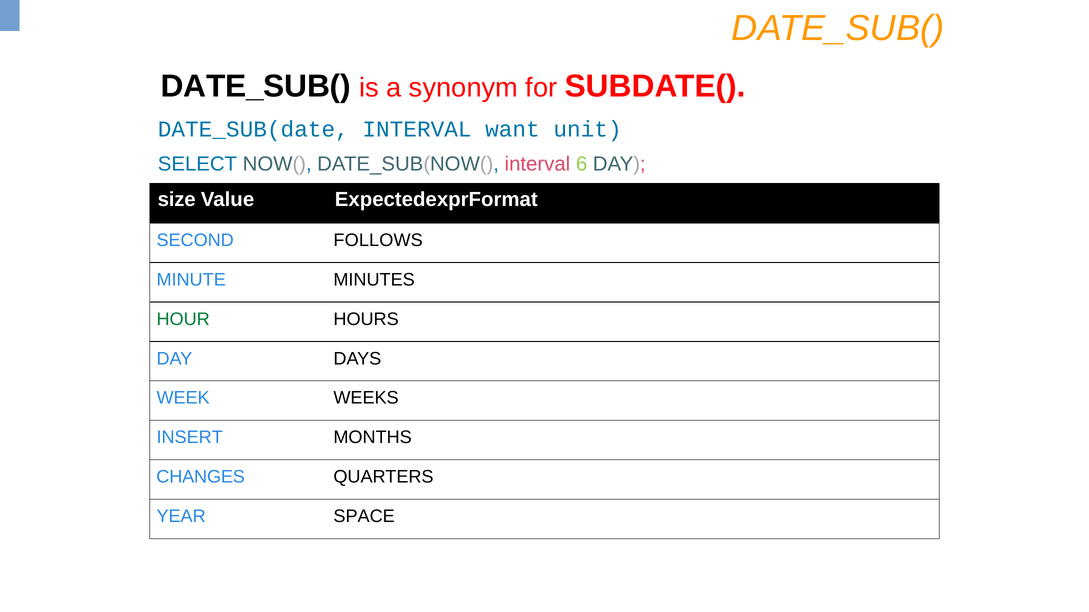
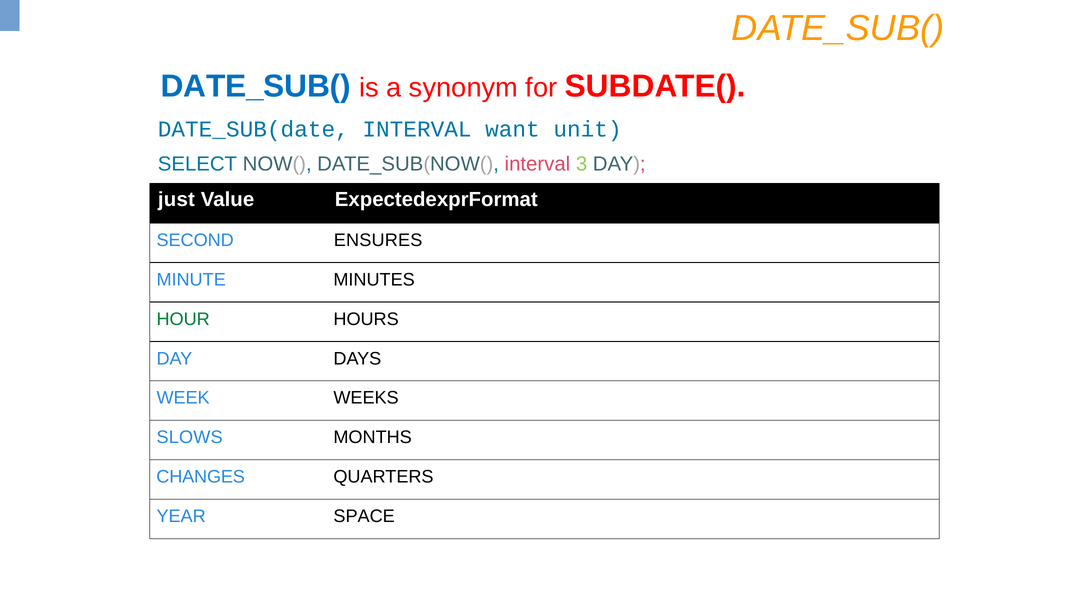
DATE_SUB( at (256, 87) colour: black -> blue
6: 6 -> 3
size: size -> just
FOLLOWS: FOLLOWS -> ENSURES
INSERT: INSERT -> SLOWS
